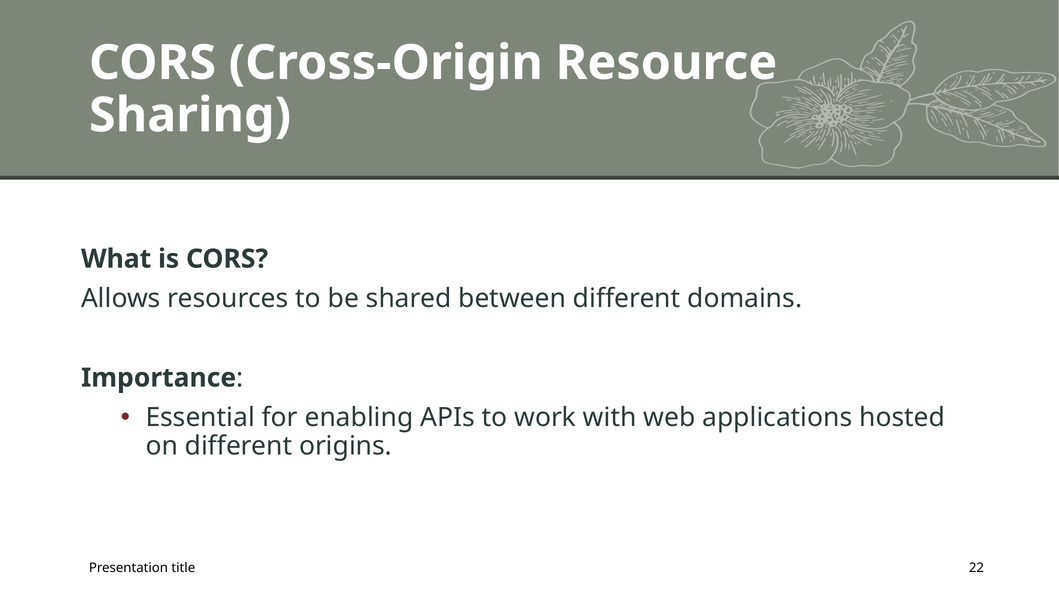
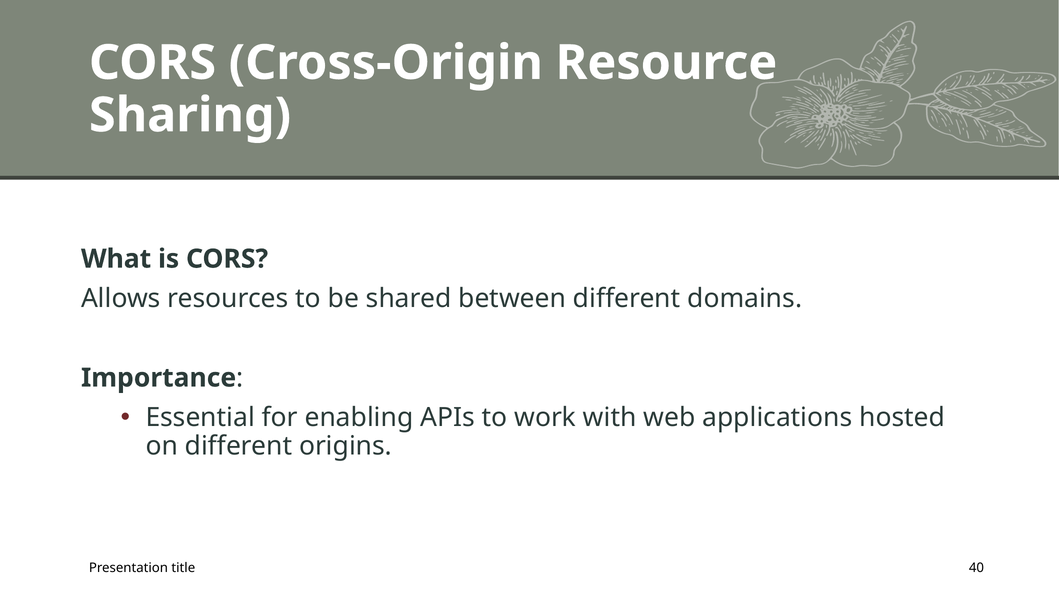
22: 22 -> 40
